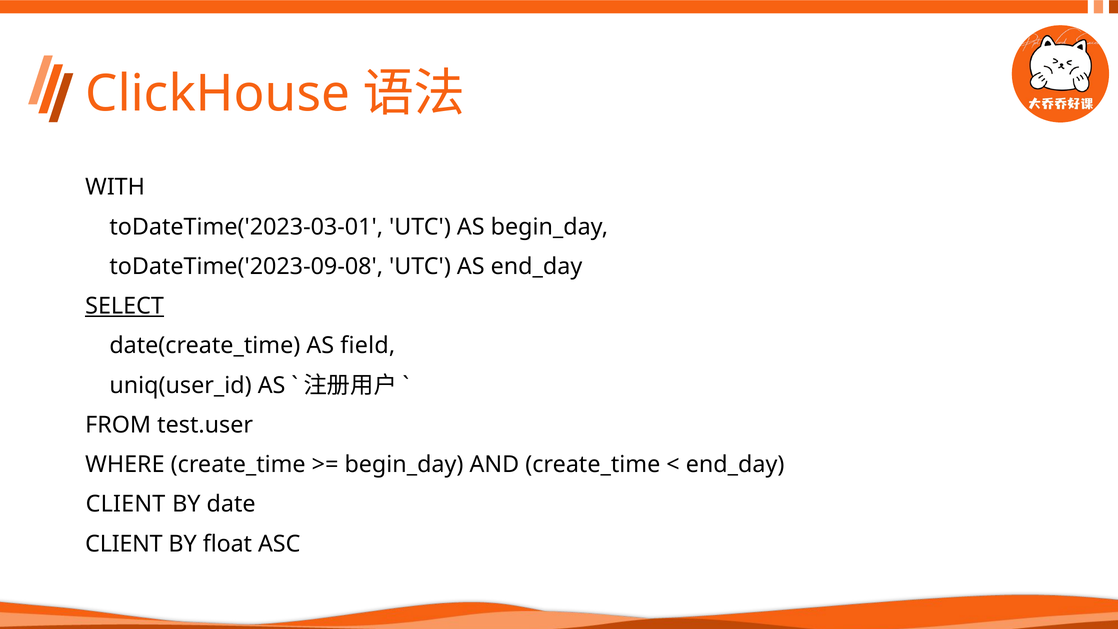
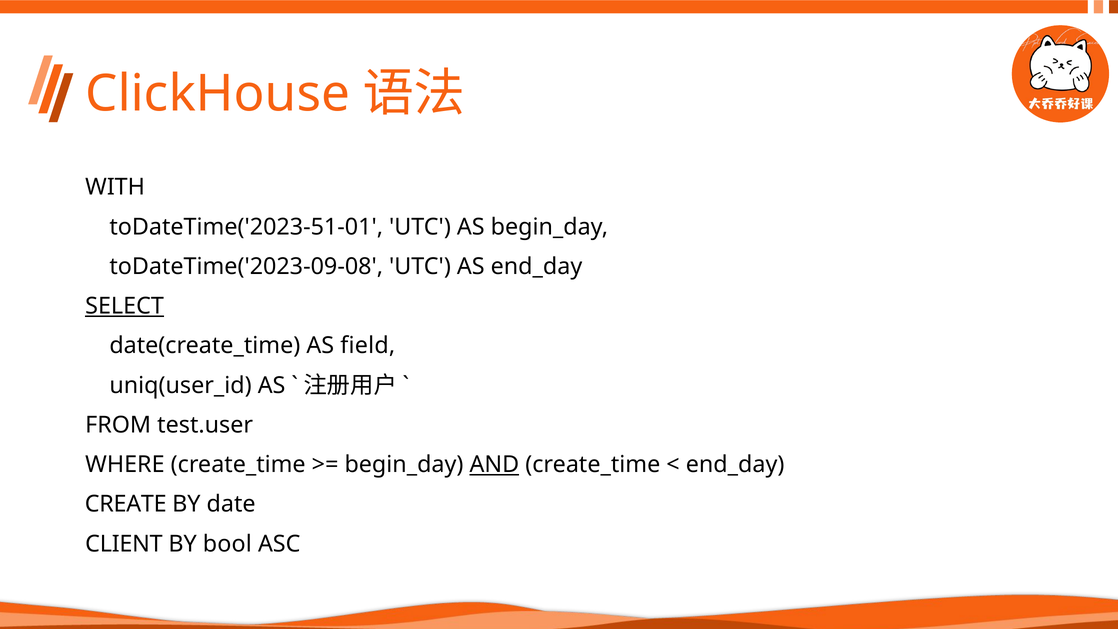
toDateTime('2023-03-01: toDateTime('2023-03-01 -> toDateTime('2023-51-01
AND underline: none -> present
CLIENT at (126, 504): CLIENT -> CREATE
float: float -> bool
